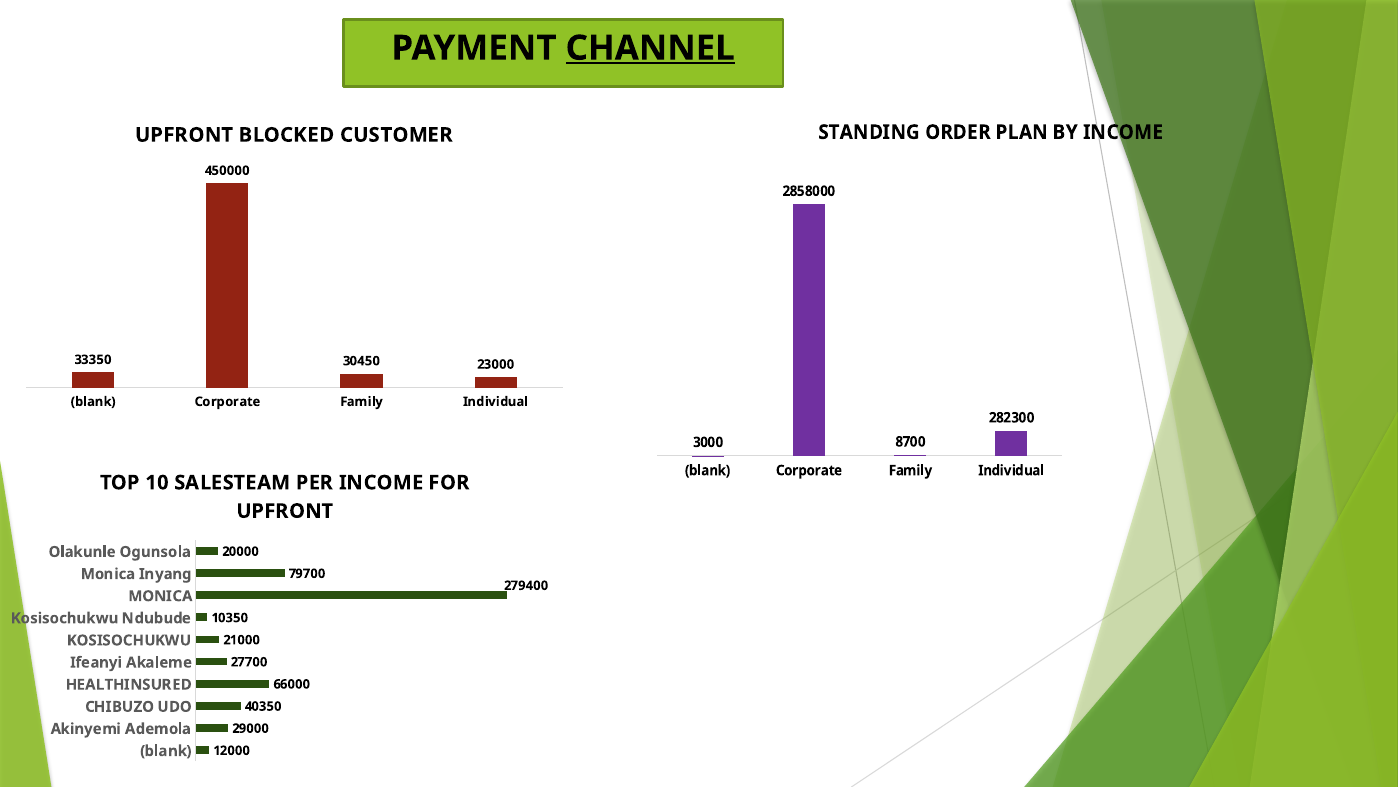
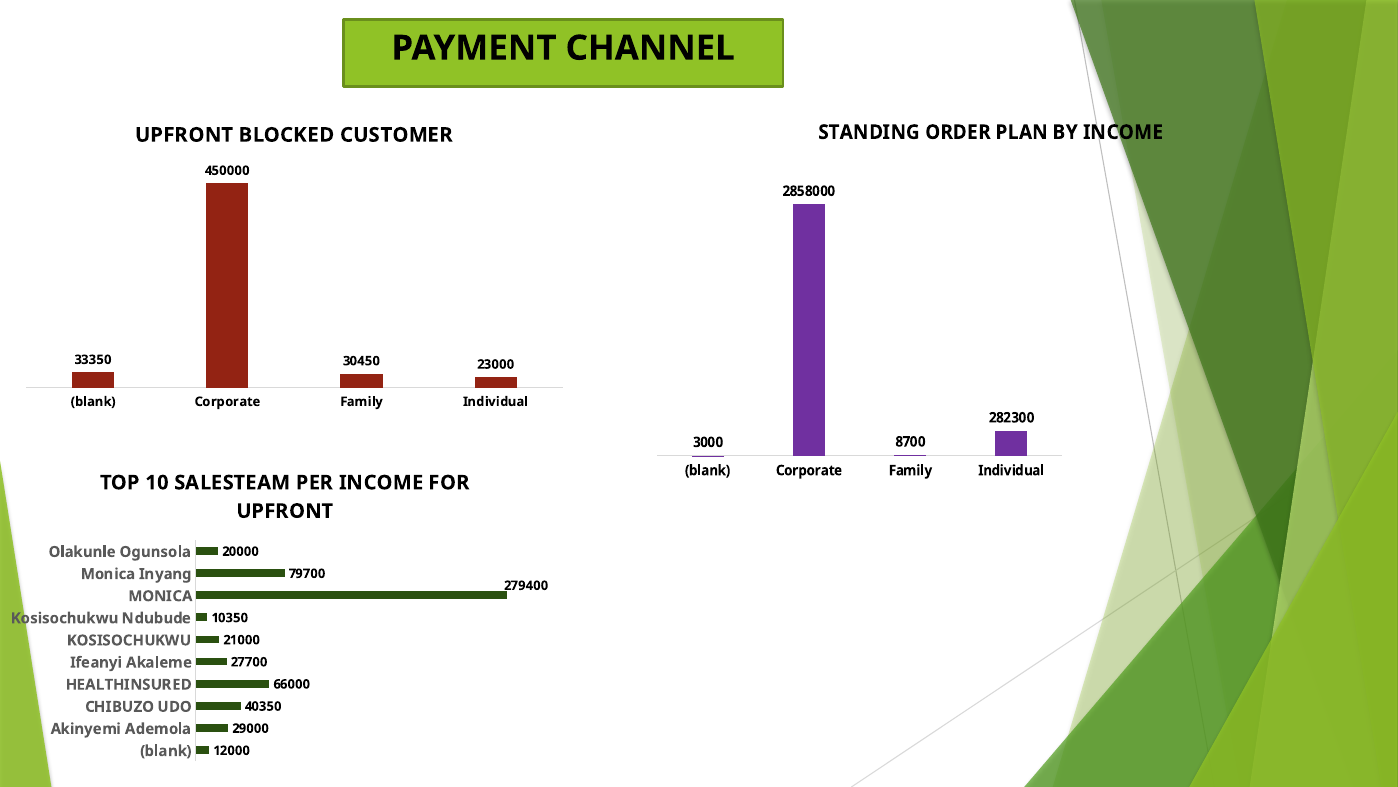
CHANNEL underline: present -> none
